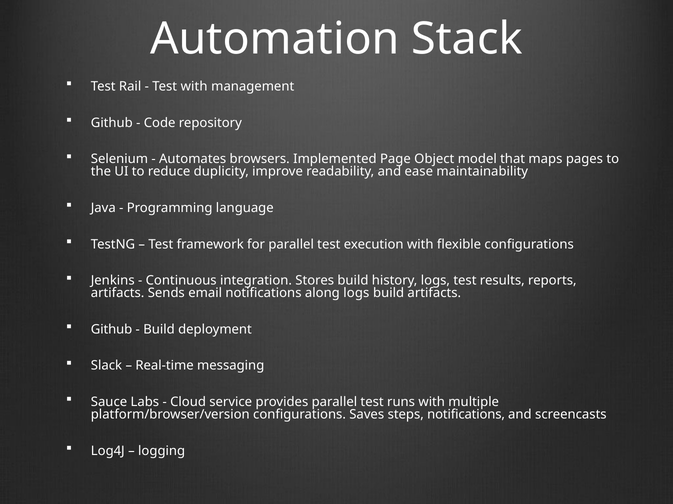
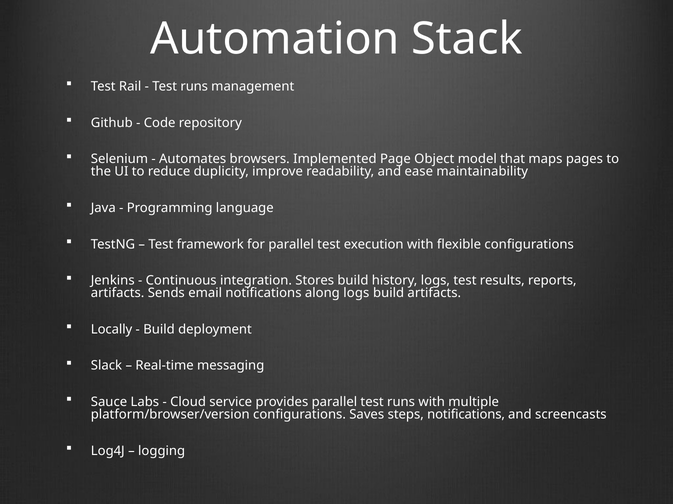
with at (194, 87): with -> runs
Github at (112, 330): Github -> Locally
